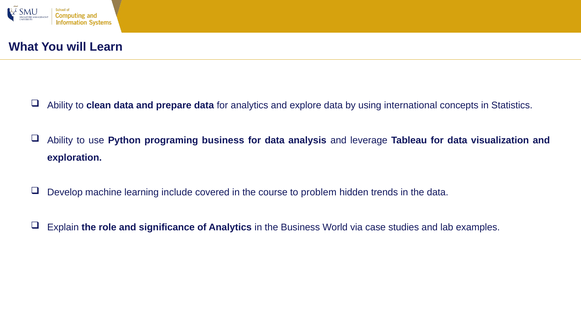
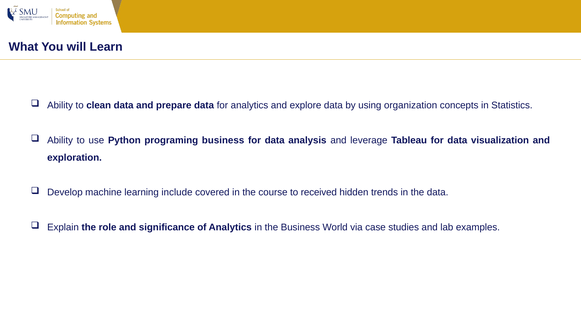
international: international -> organization
problem: problem -> received
